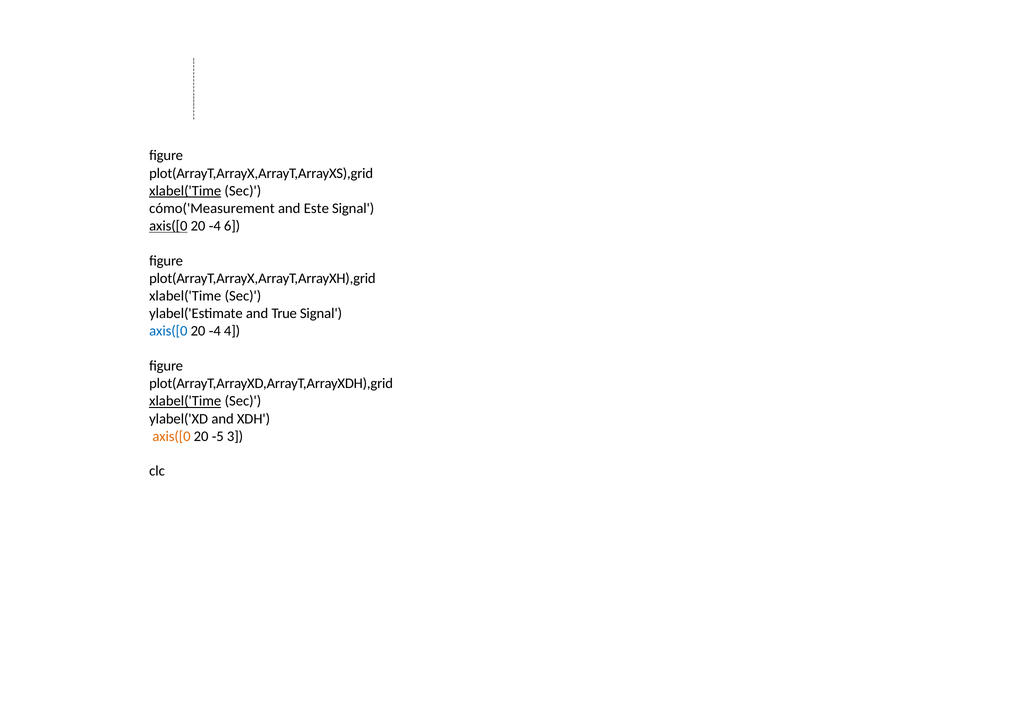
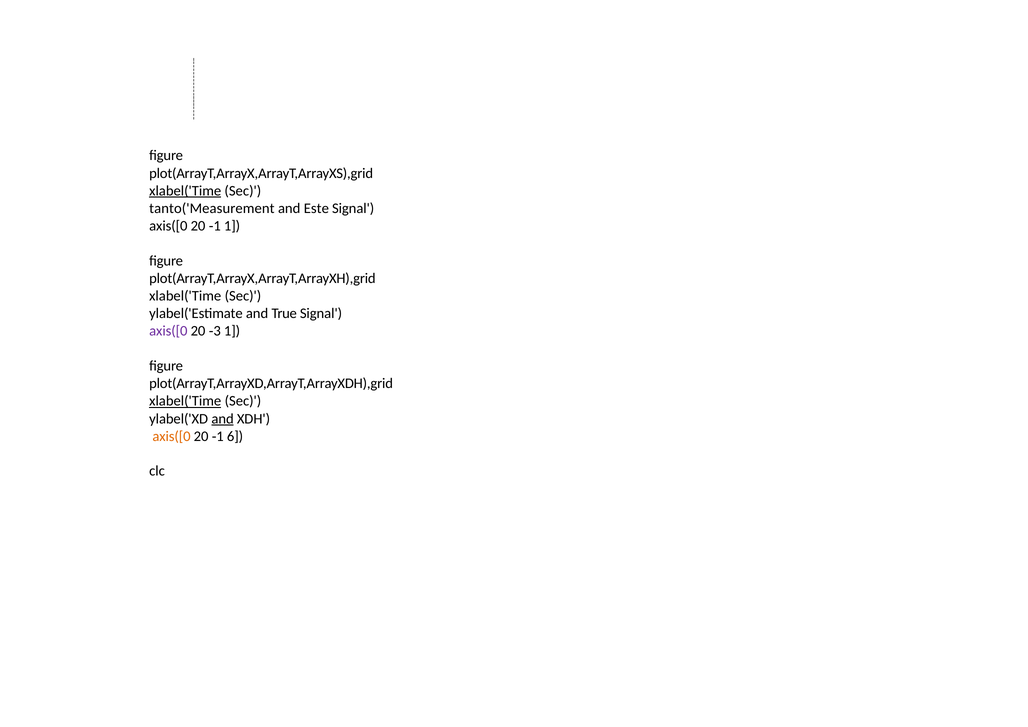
cómo('Measurement: cómo('Measurement -> tanto('Measurement
axis([0 at (168, 226) underline: present -> none
4 at (217, 226): 4 -> 1
6 at (232, 226): 6 -> 1
axis([0 at (168, 331) colour: blue -> purple
4 at (217, 331): 4 -> 3
4 at (232, 331): 4 -> 1
and at (223, 419) underline: none -> present
5 at (220, 436): 5 -> 1
3: 3 -> 6
